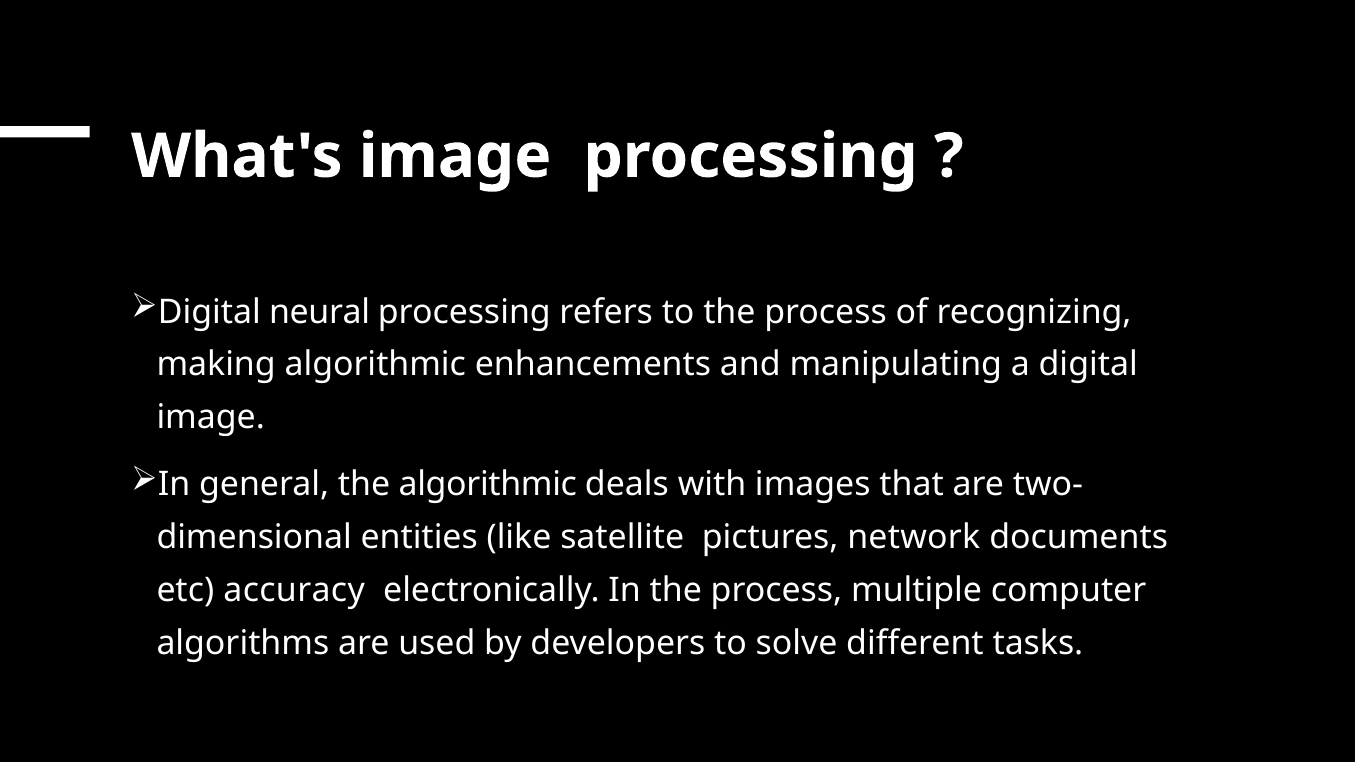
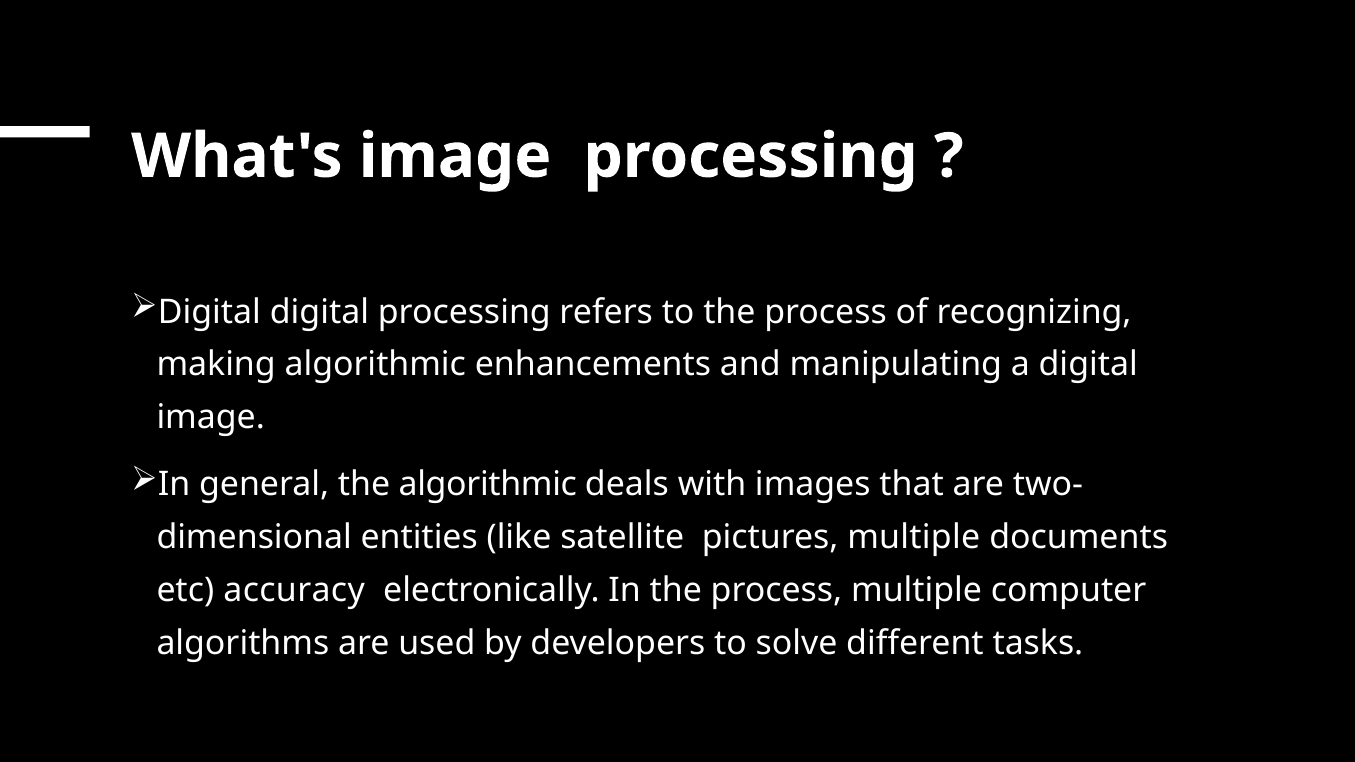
Digital neural: neural -> digital
pictures network: network -> multiple
